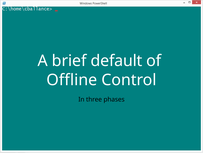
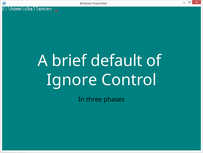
Offline: Offline -> Ignore
